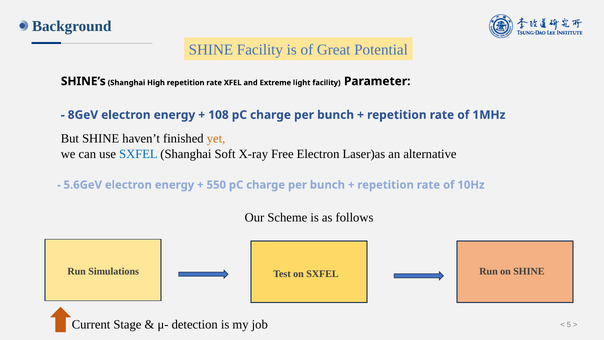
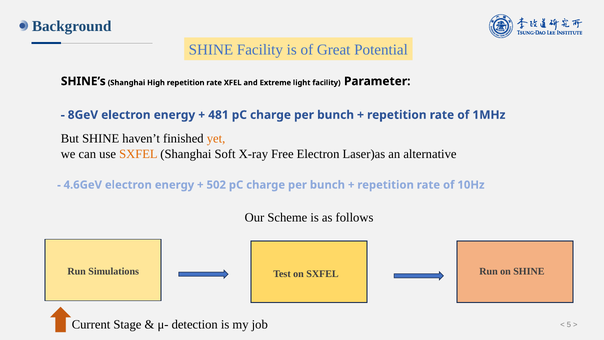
108: 108 -> 481
SXFEL at (138, 154) colour: blue -> orange
5.6GeV: 5.6GeV -> 4.6GeV
550: 550 -> 502
